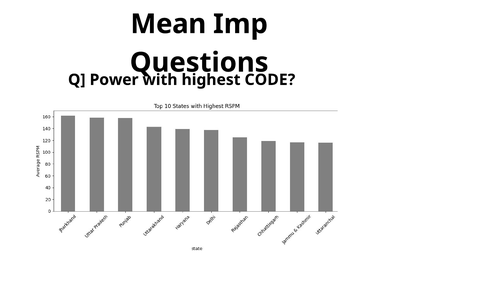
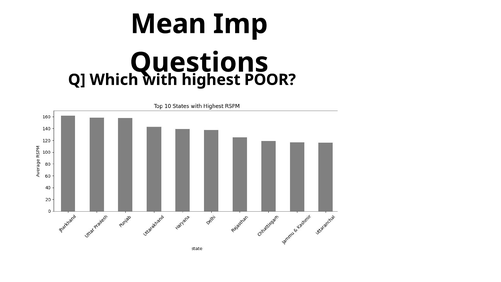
Power: Power -> Which
CODE: CODE -> POOR
